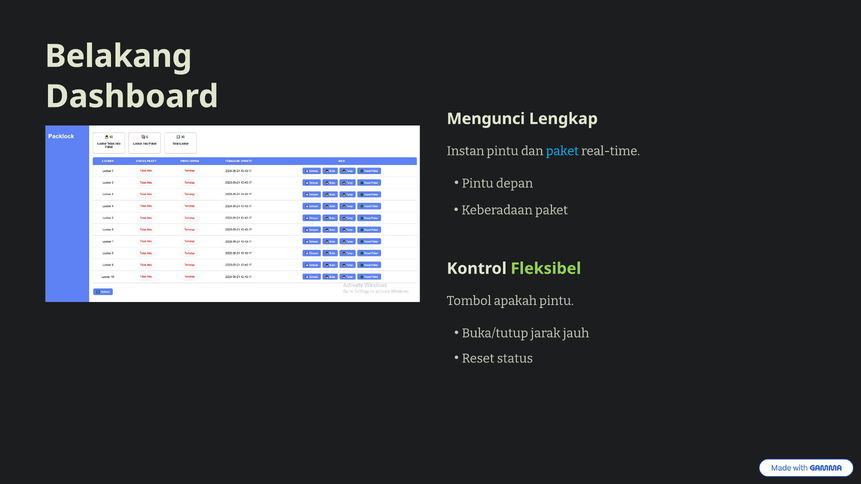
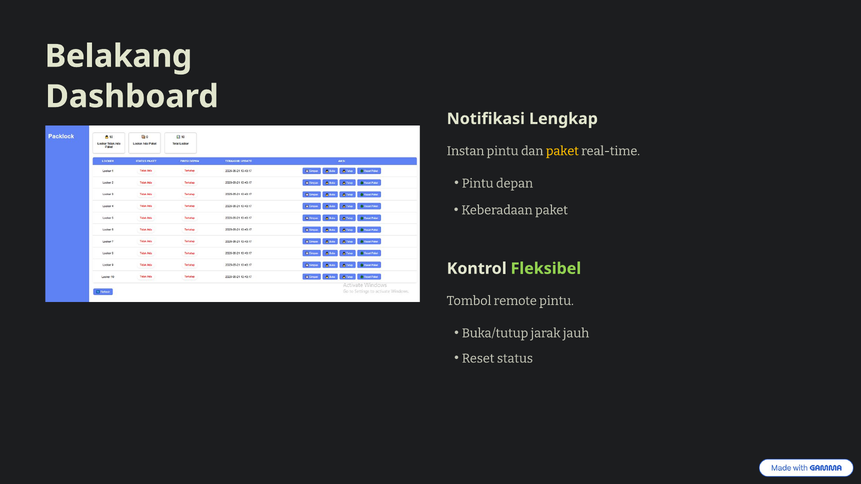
Mengunci: Mengunci -> Notifikasi
paket at (562, 151) colour: light blue -> yellow
apakah: apakah -> remote
